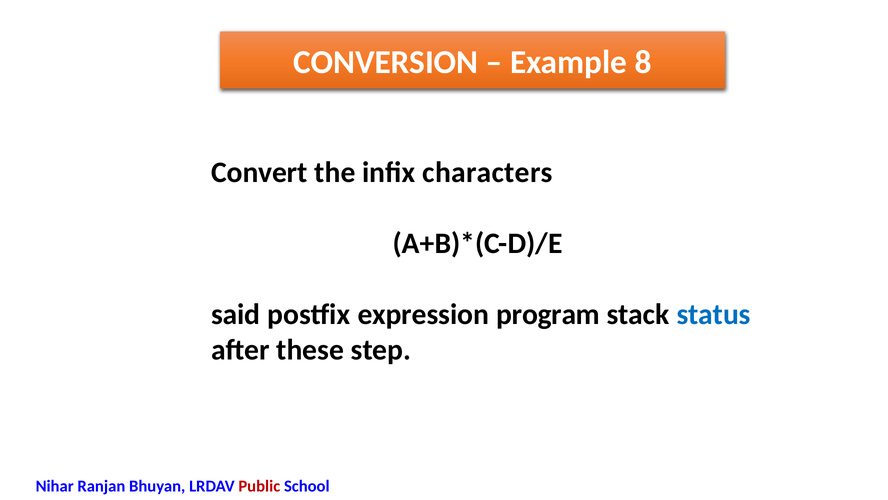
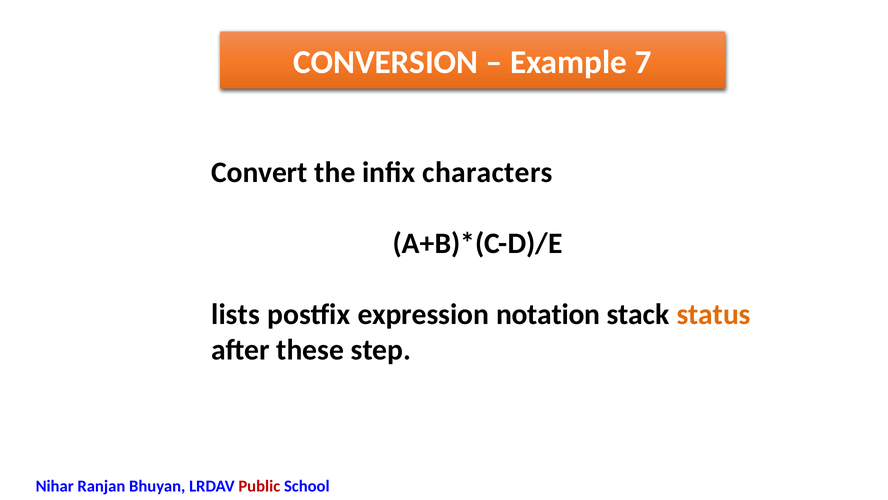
8: 8 -> 7
said: said -> lists
program: program -> notation
status colour: blue -> orange
